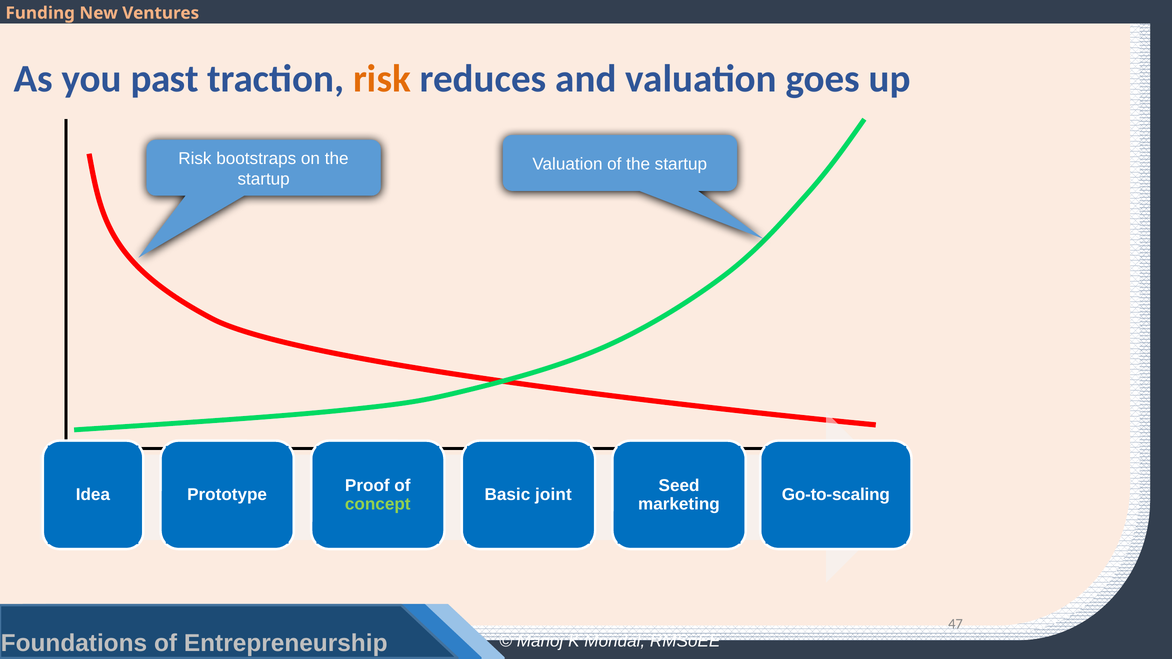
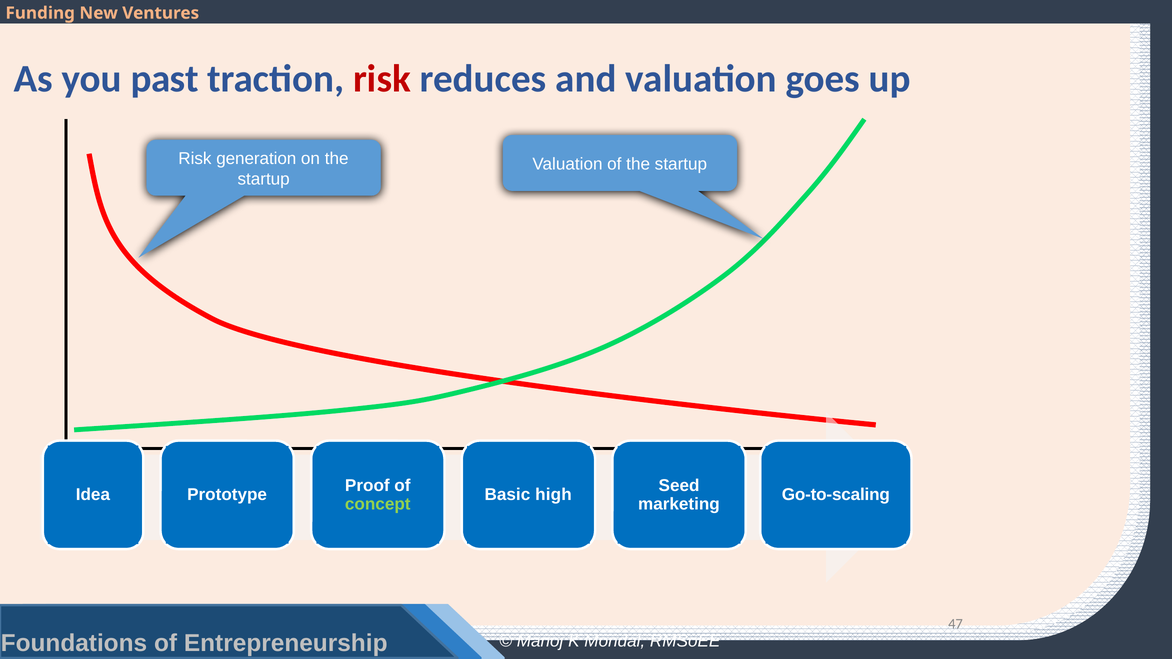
risk at (382, 79) colour: orange -> red
bootstraps: bootstraps -> generation
joint: joint -> high
